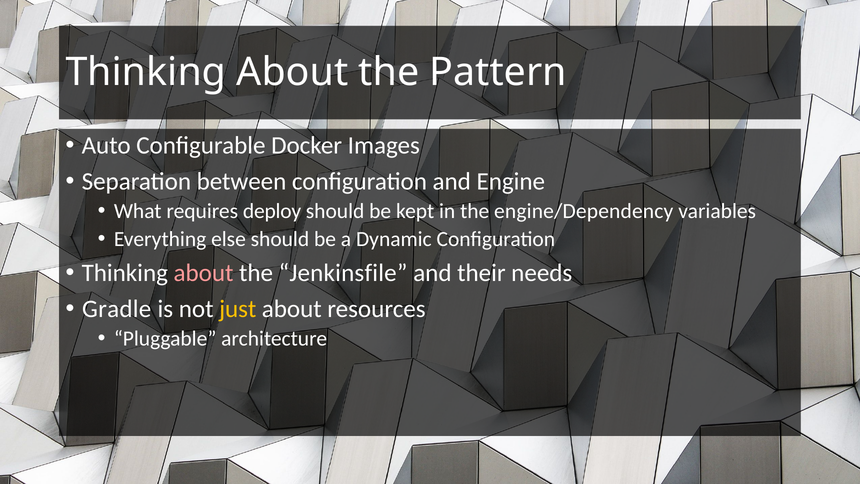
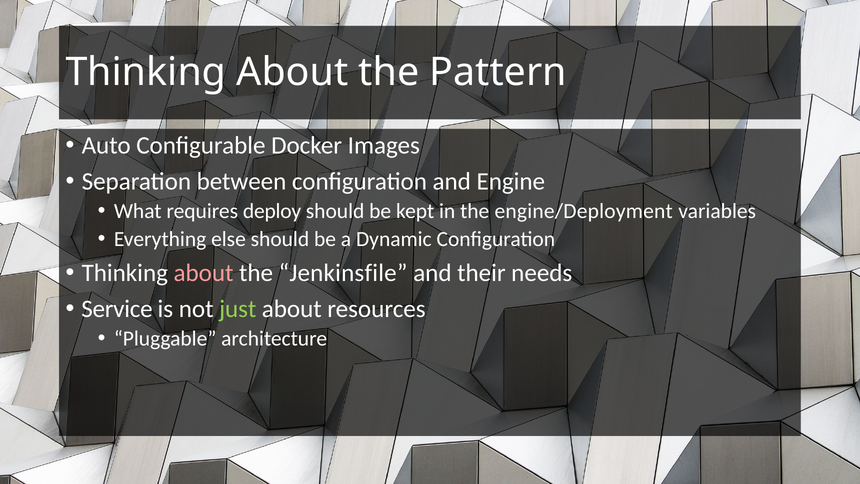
engine/Dependency: engine/Dependency -> engine/Deployment
Gradle: Gradle -> Service
just colour: yellow -> light green
